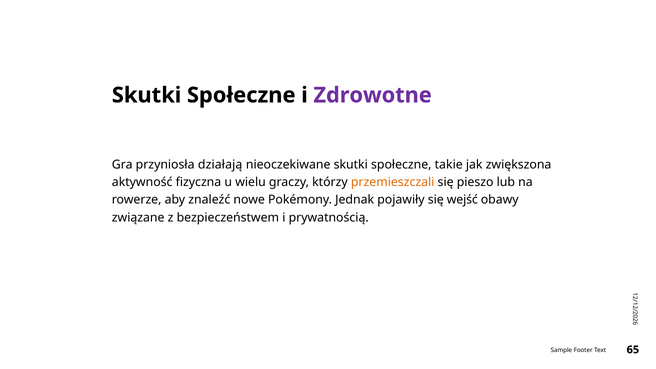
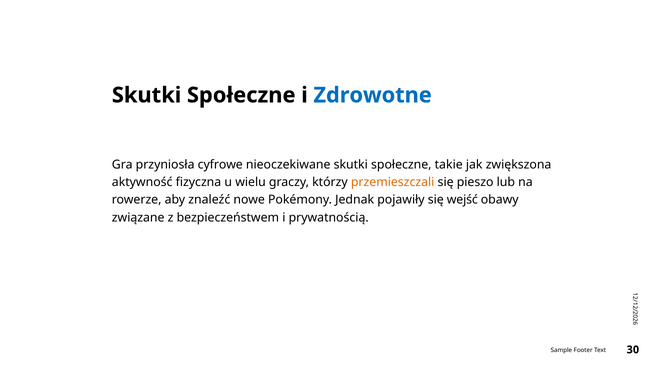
Zdrowotne colour: purple -> blue
działają: działają -> cyfrowe
65: 65 -> 30
